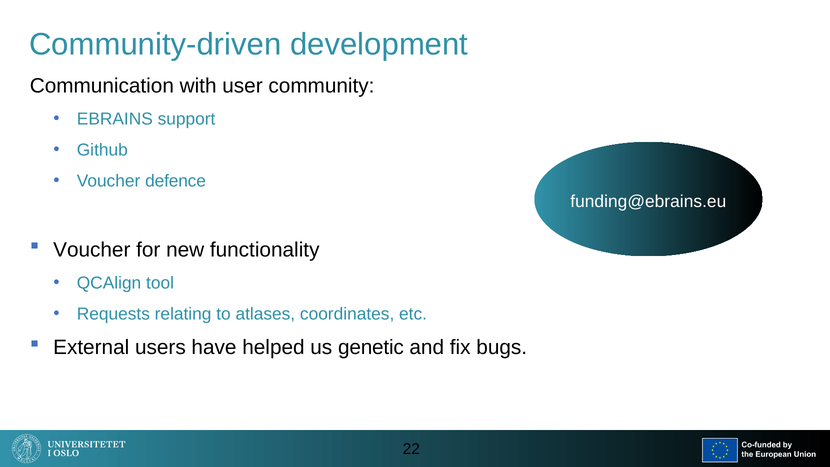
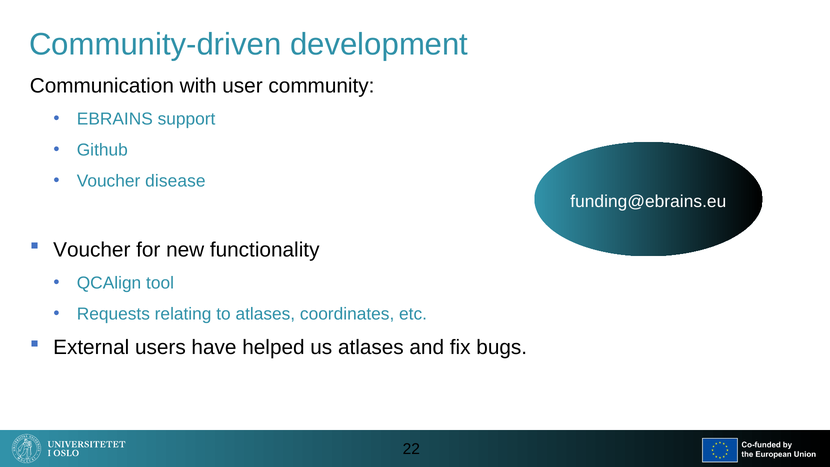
defence: defence -> disease
us genetic: genetic -> atlases
